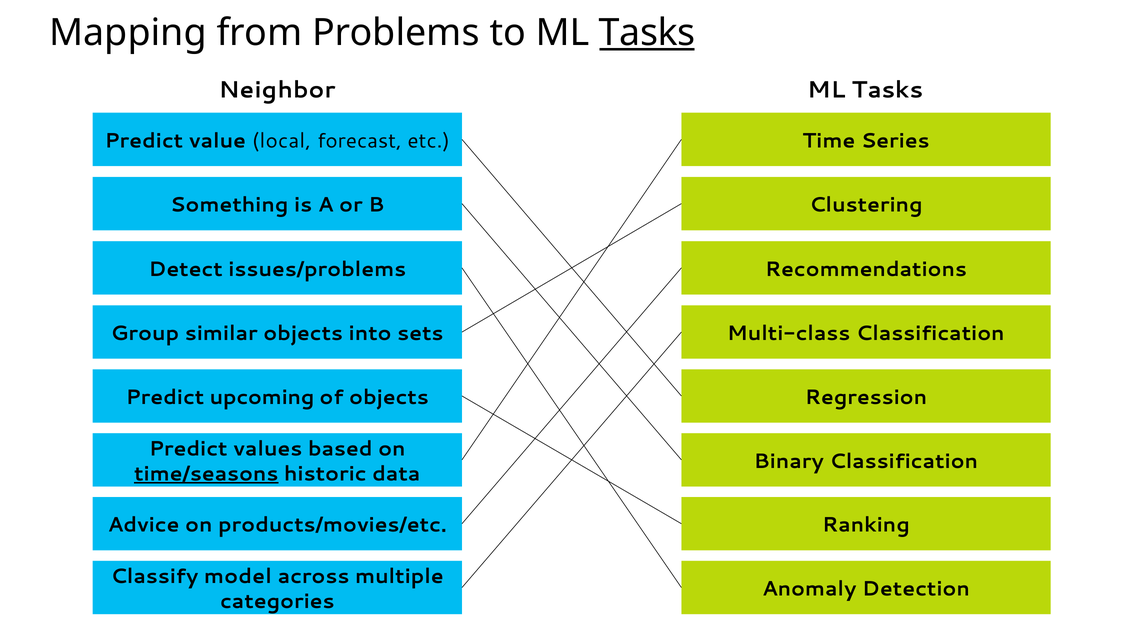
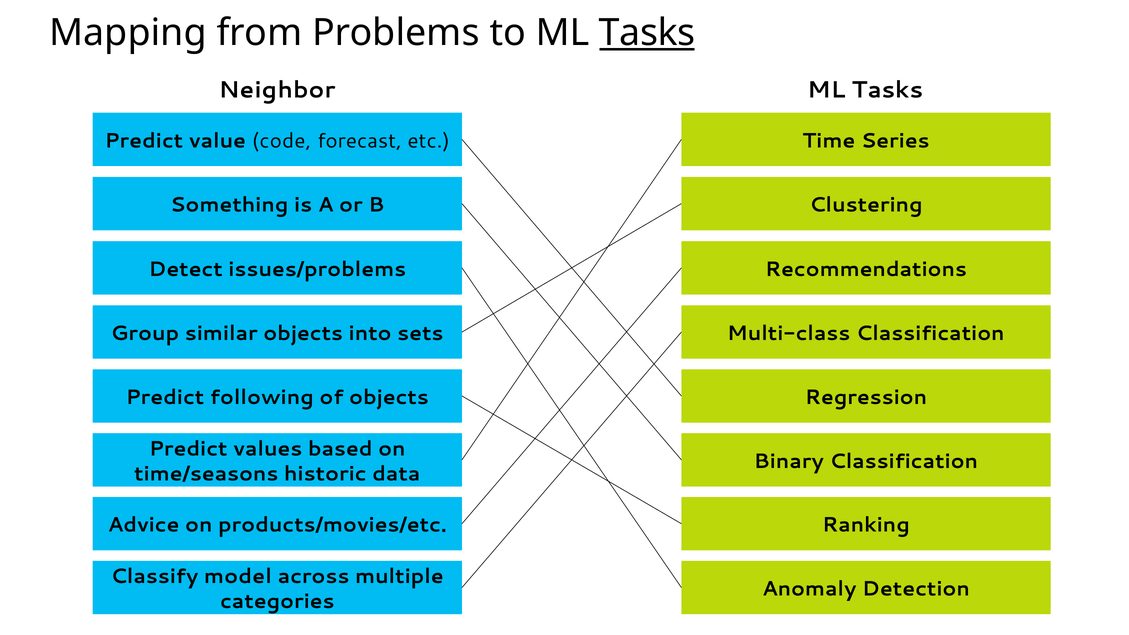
local: local -> code
upcoming: upcoming -> following
time/seasons underline: present -> none
